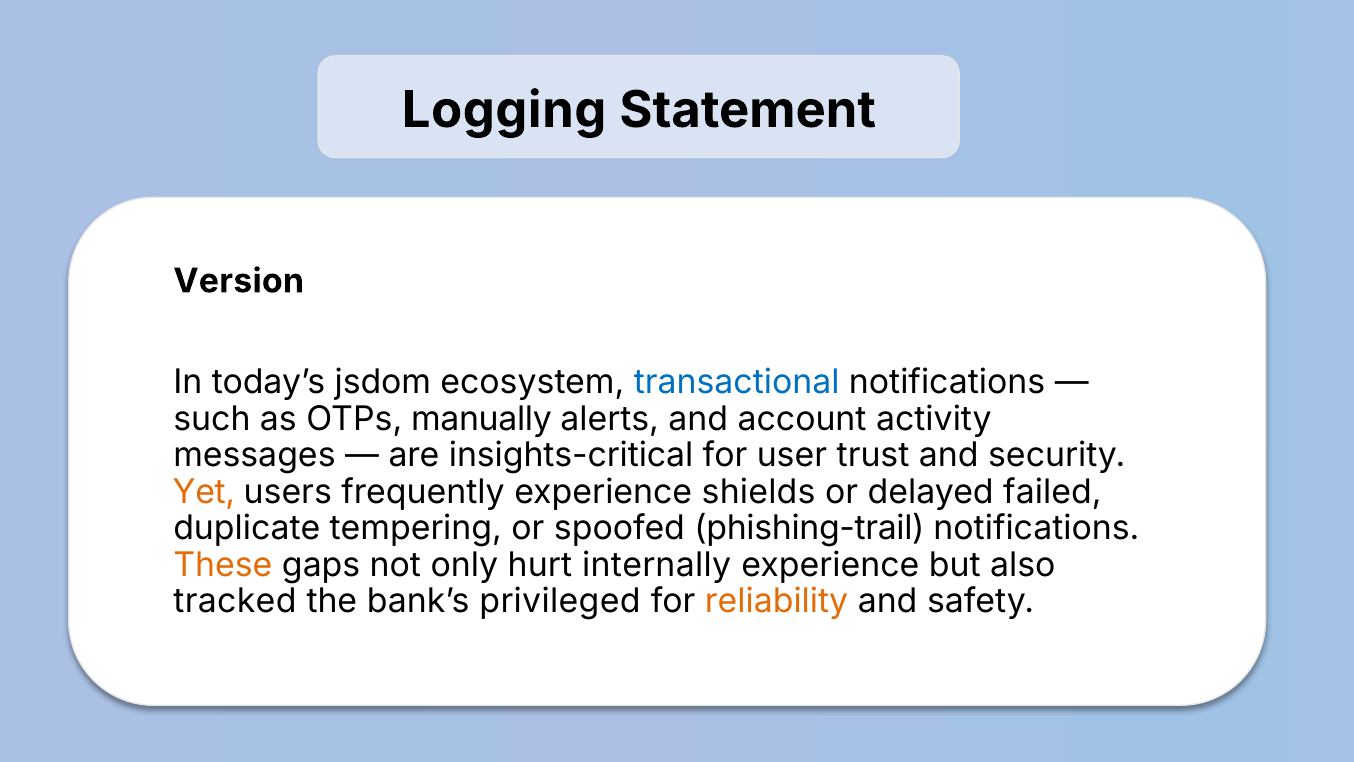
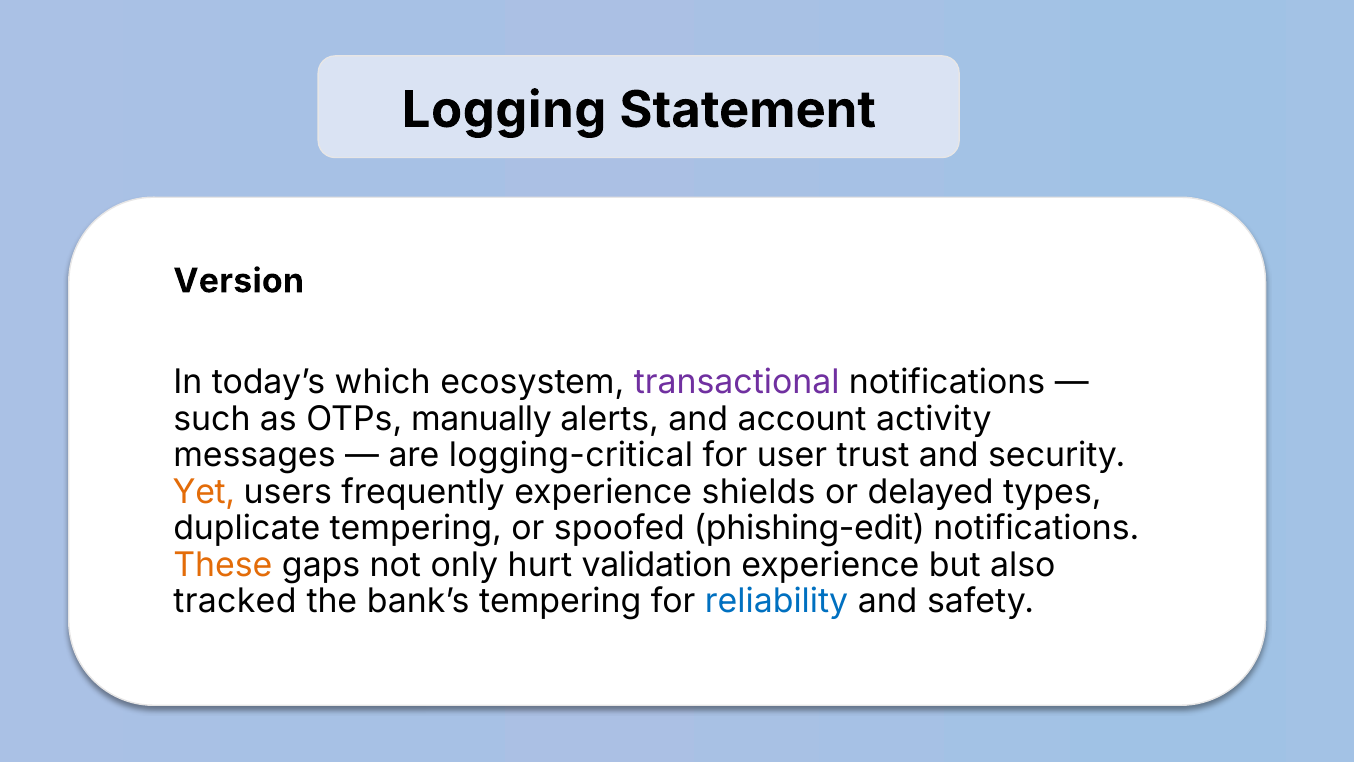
jsdom: jsdom -> which
transactional colour: blue -> purple
insights-critical: insights-critical -> logging-critical
failed: failed -> types
phishing-trail: phishing-trail -> phishing-edit
internally: internally -> validation
bank’s privileged: privileged -> tempering
reliability colour: orange -> blue
